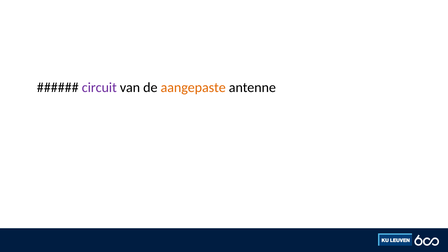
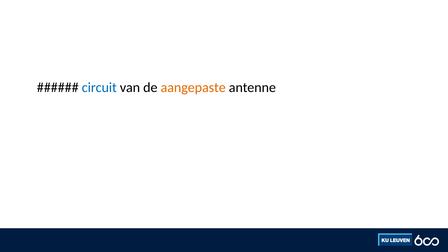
circuit colour: purple -> blue
